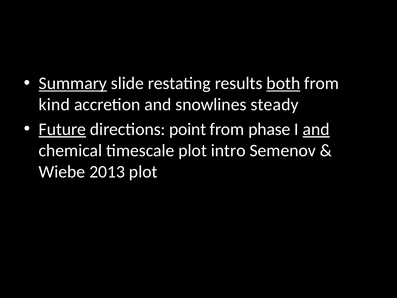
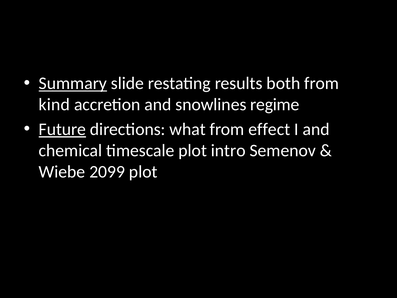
both underline: present -> none
steady: steady -> regime
point: point -> what
phase: phase -> effect
and at (316, 129) underline: present -> none
2013: 2013 -> 2099
